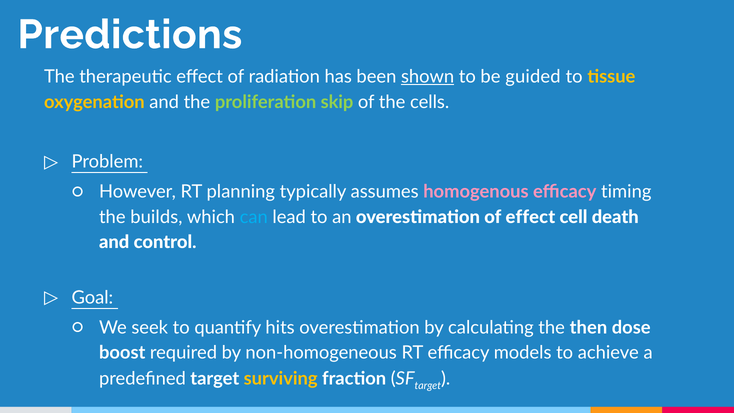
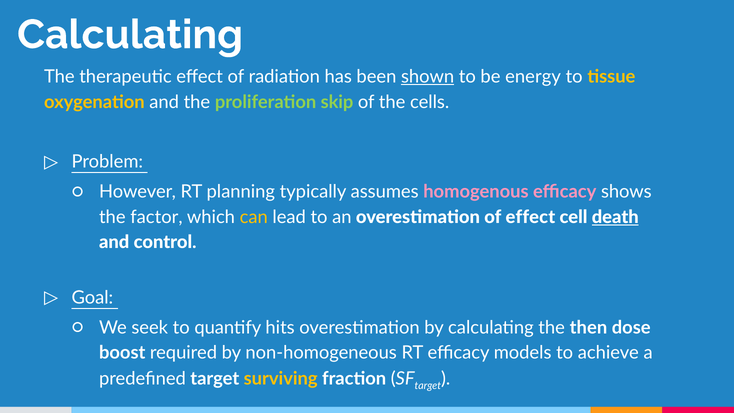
Predictions at (130, 35): Predictions -> Calculating
guided: guided -> energy
timing: timing -> shows
builds: builds -> factor
can colour: light blue -> yellow
death underline: none -> present
